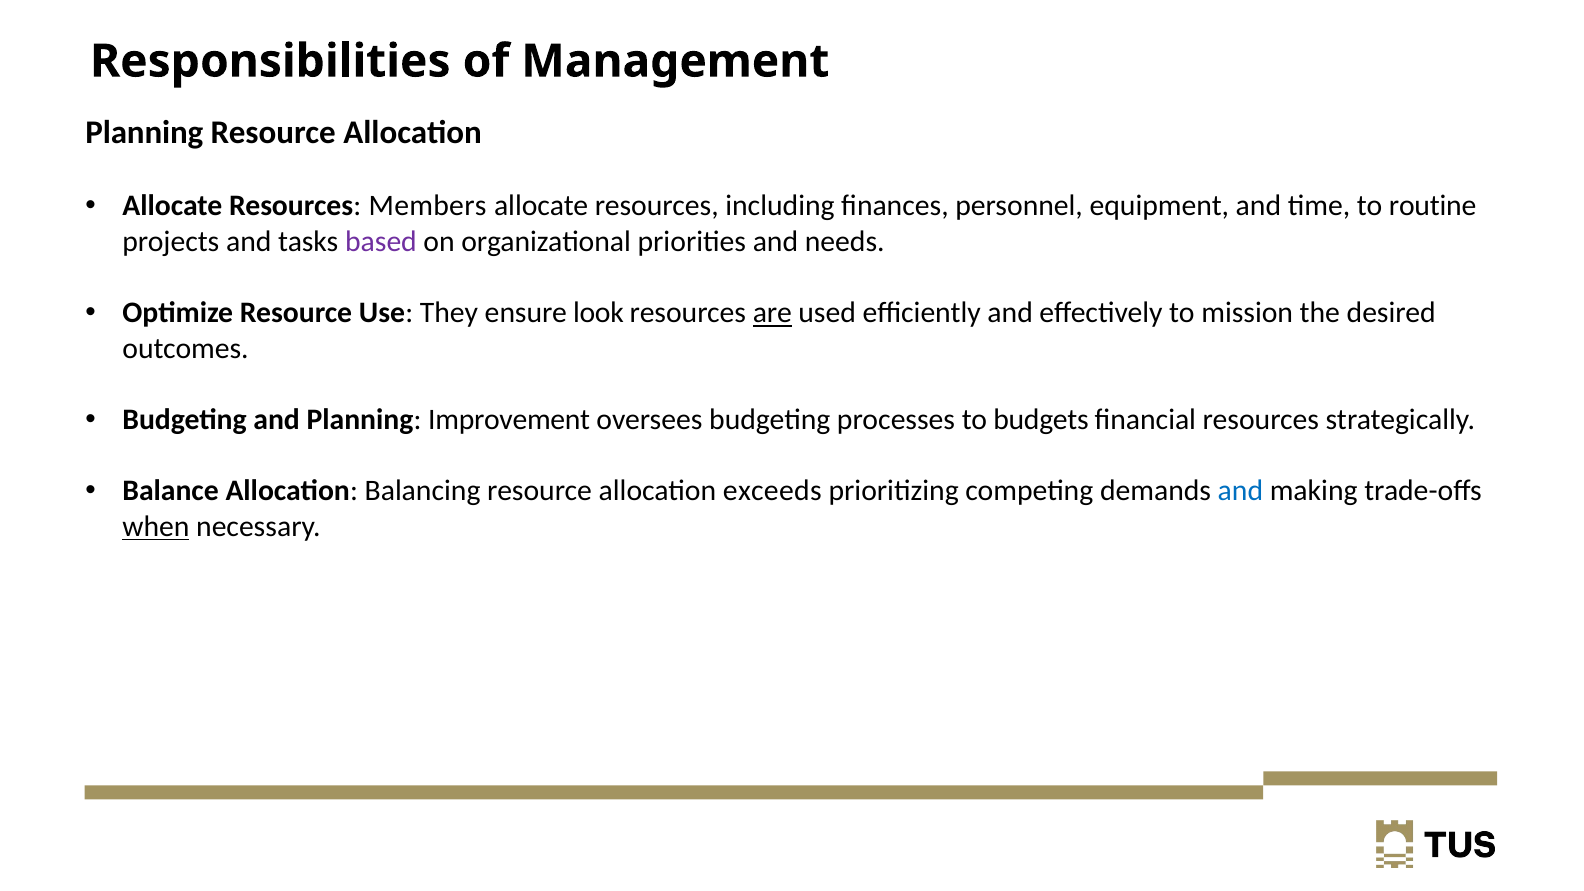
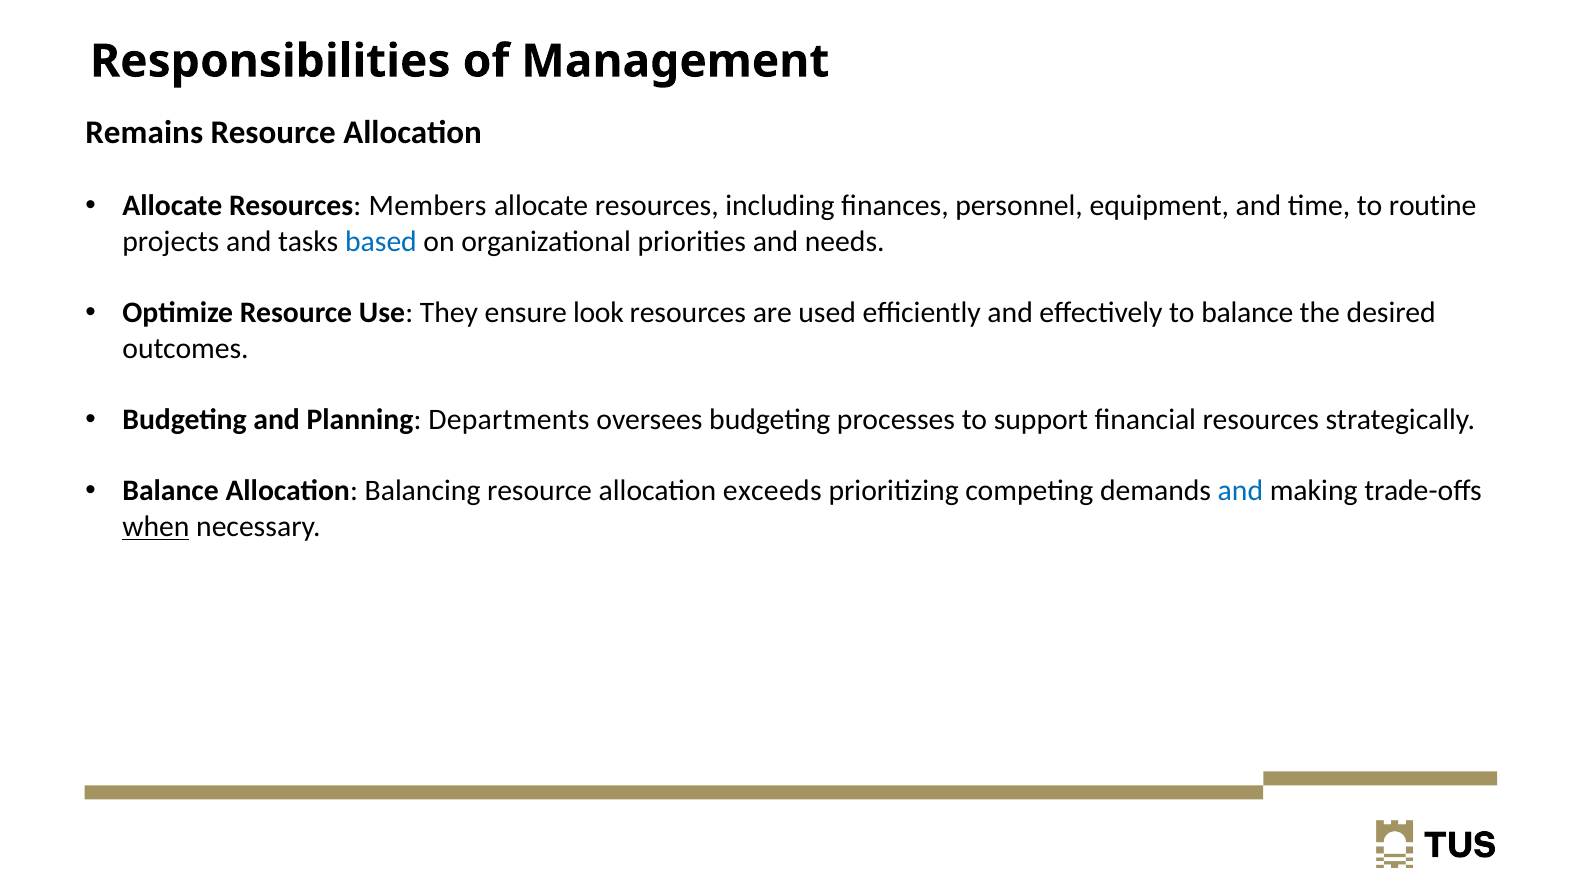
Planning at (144, 133): Planning -> Remains
based colour: purple -> blue
are underline: present -> none
to mission: mission -> balance
Improvement: Improvement -> Departments
budgets: budgets -> support
